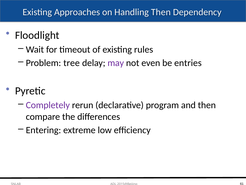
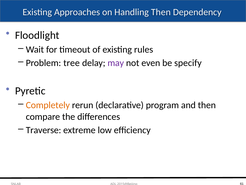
entries: entries -> specify
Completely colour: purple -> orange
Entering: Entering -> Traverse
